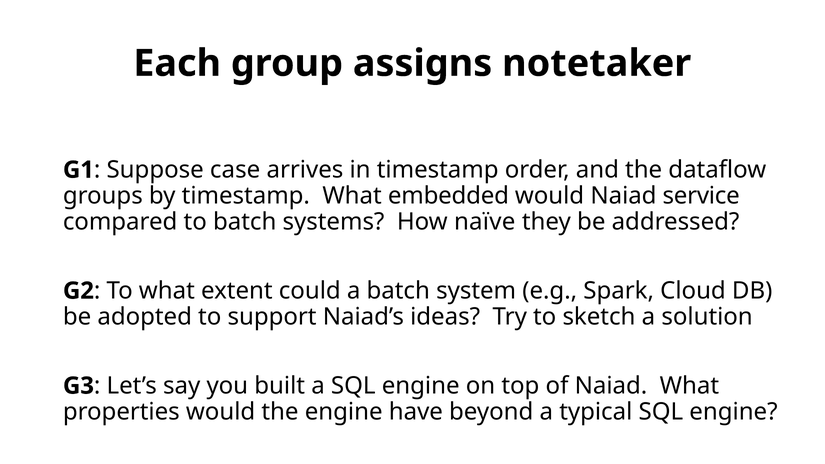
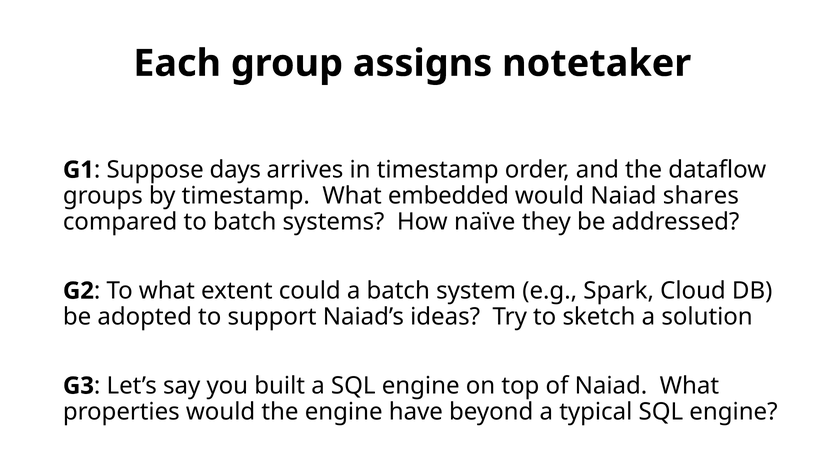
case: case -> days
service: service -> shares
